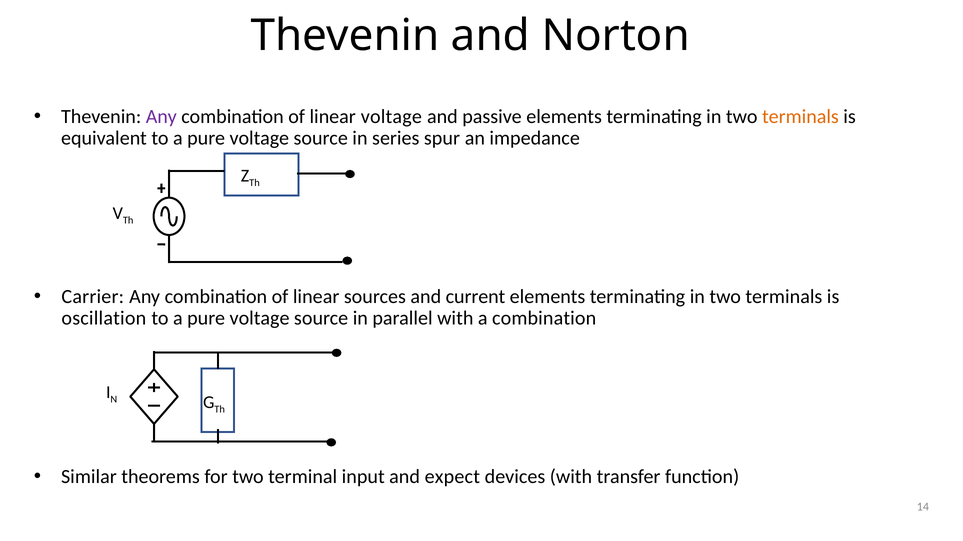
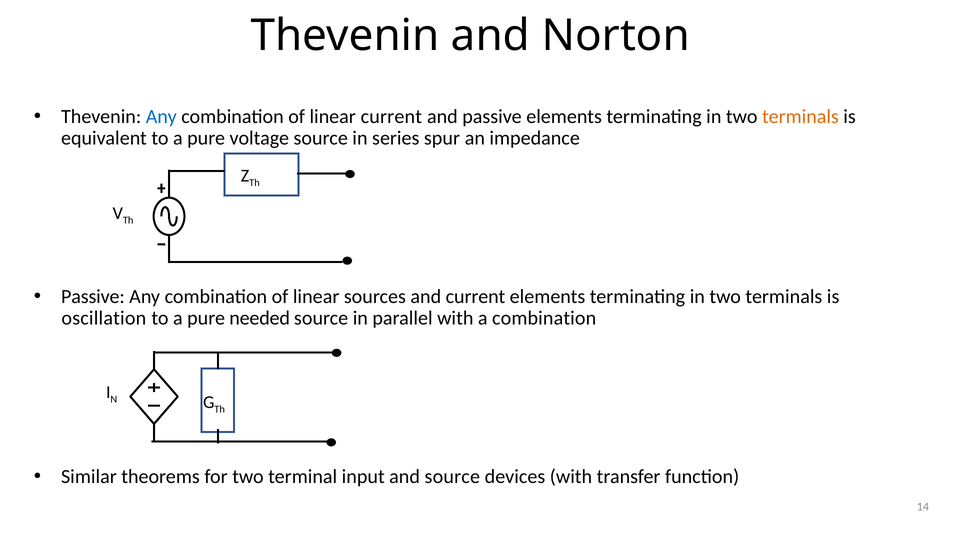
Any at (161, 117) colour: purple -> blue
linear voltage: voltage -> current
Carrier at (93, 297): Carrier -> Passive
voltage at (260, 319): voltage -> needed
and expect: expect -> source
